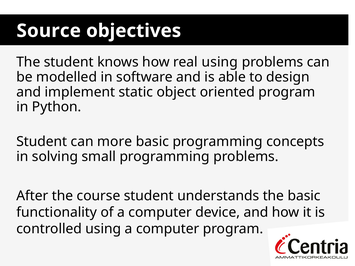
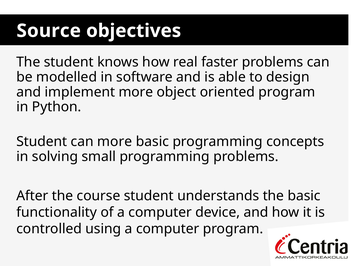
real using: using -> faster
implement static: static -> more
